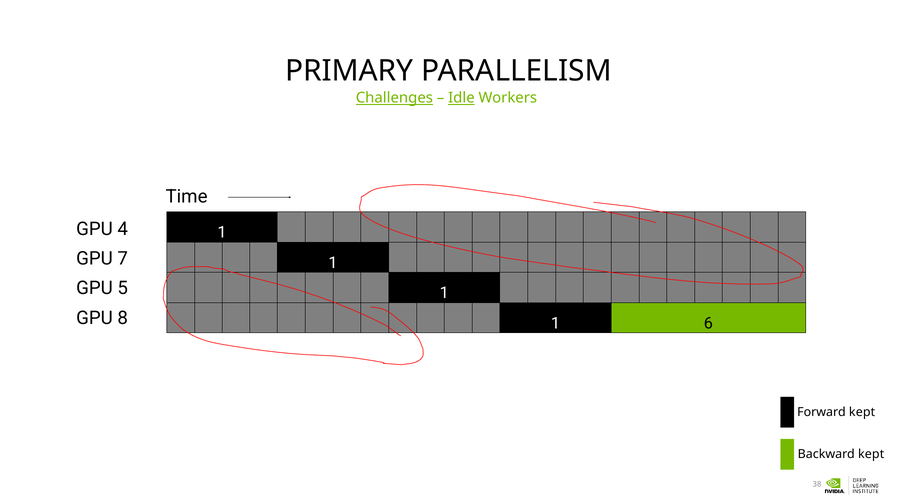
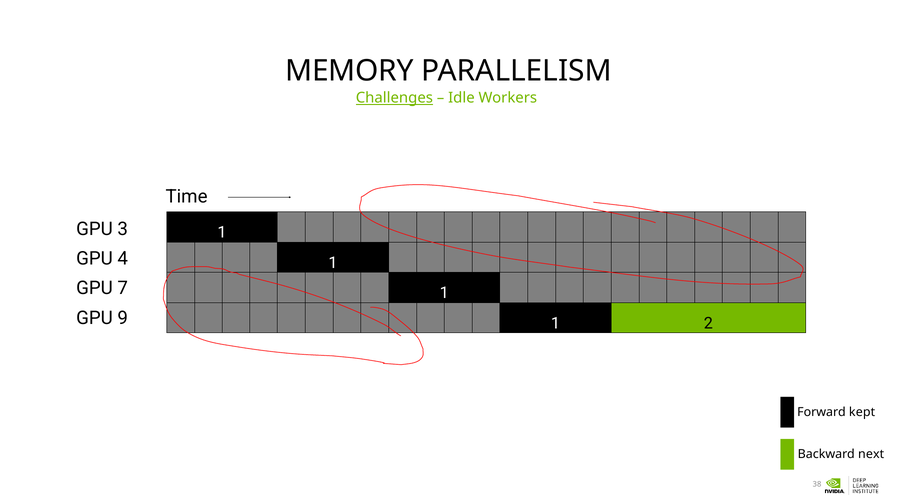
PRIMARY: PRIMARY -> MEMORY
Idle underline: present -> none
4: 4 -> 3
7: 7 -> 4
5: 5 -> 7
8: 8 -> 9
6: 6 -> 2
Backward kept: kept -> next
